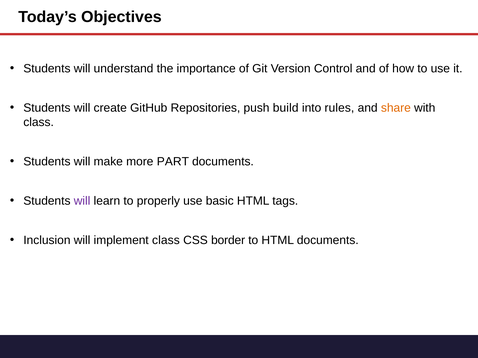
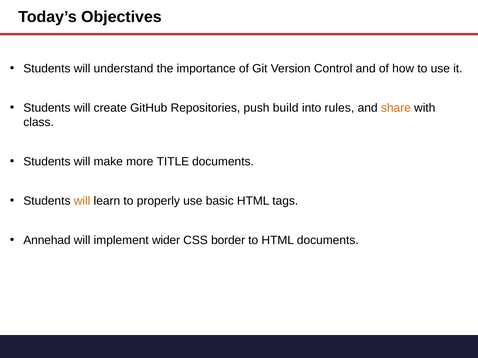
PART: PART -> TITLE
will at (82, 201) colour: purple -> orange
Inclusion: Inclusion -> Annehad
implement class: class -> wider
